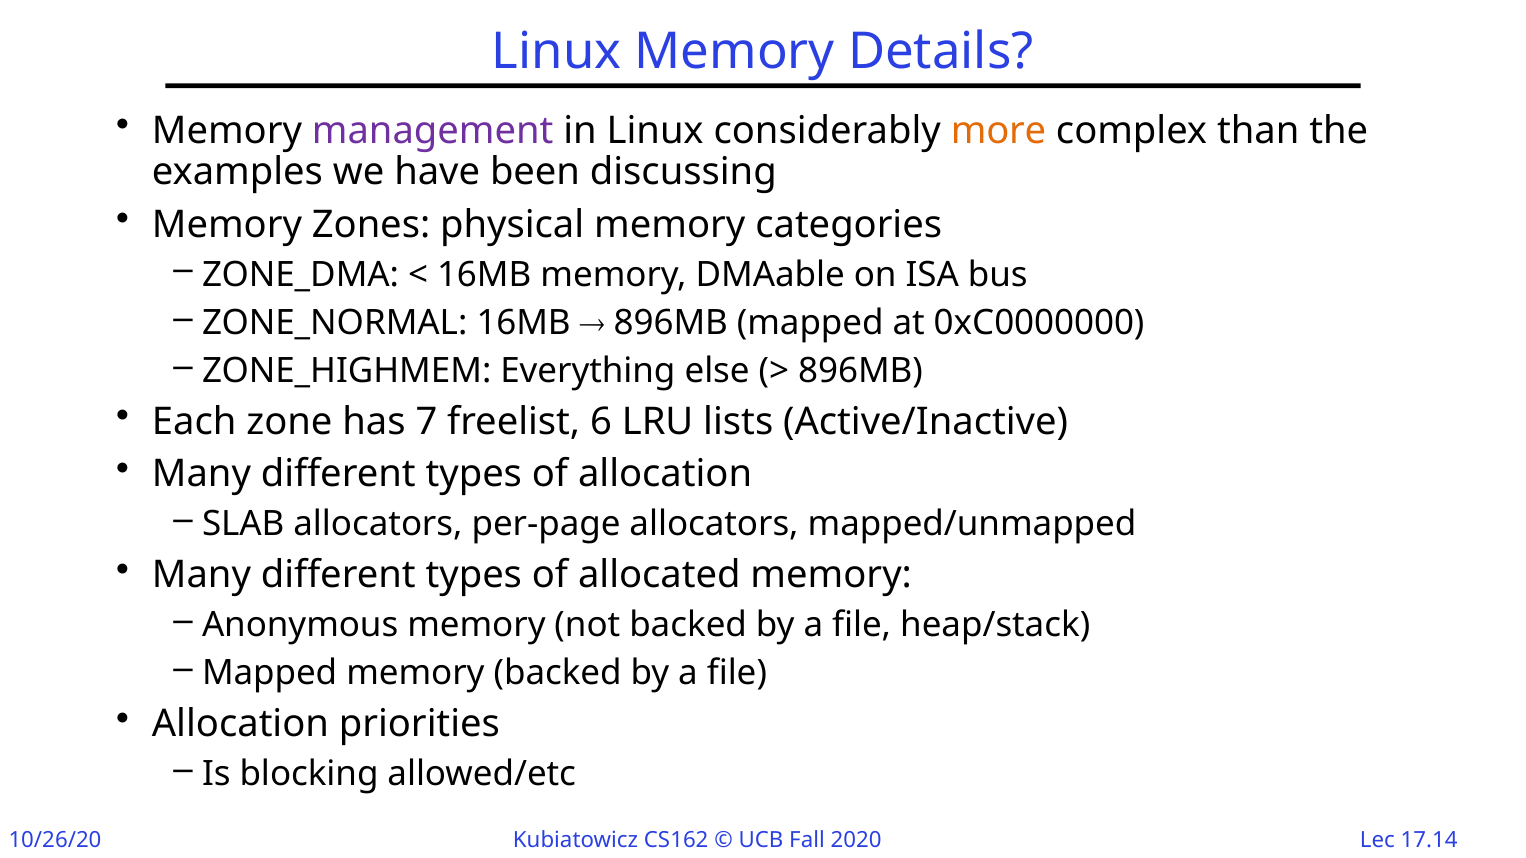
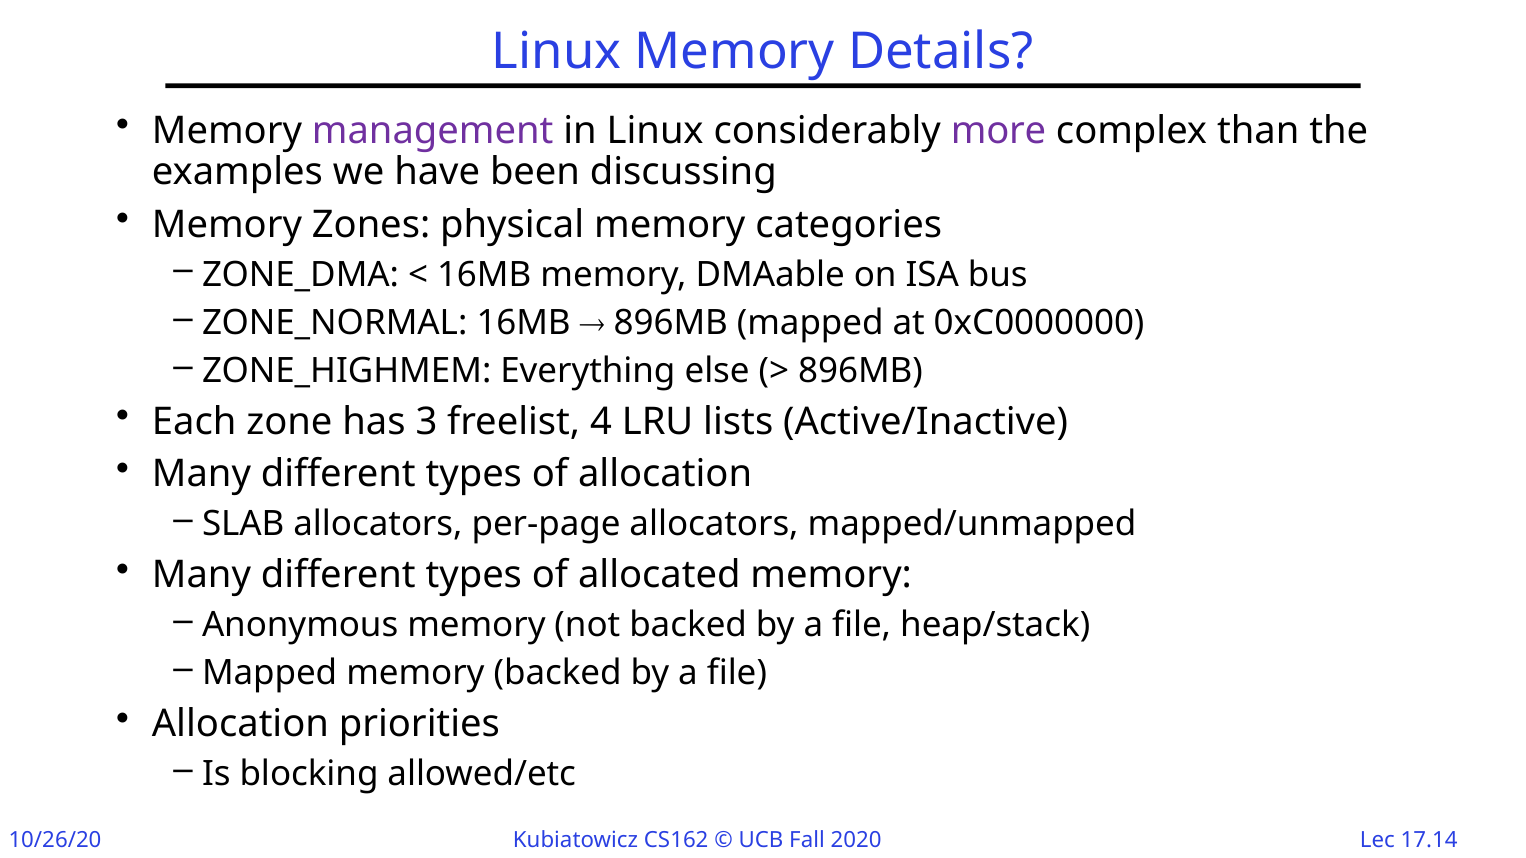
more colour: orange -> purple
7: 7 -> 3
6: 6 -> 4
